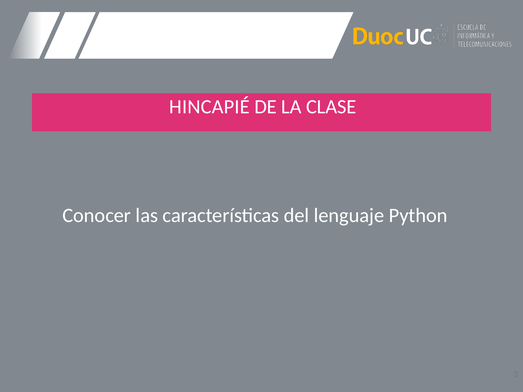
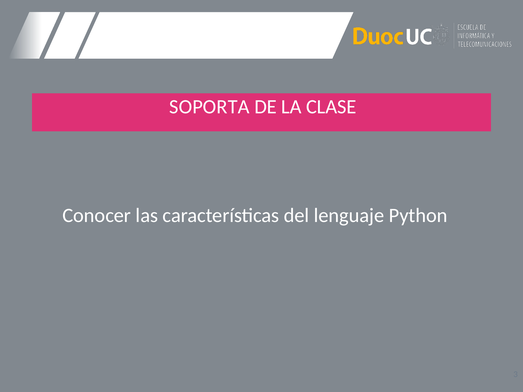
HINCAPIÉ: HINCAPIÉ -> SOPORTA
